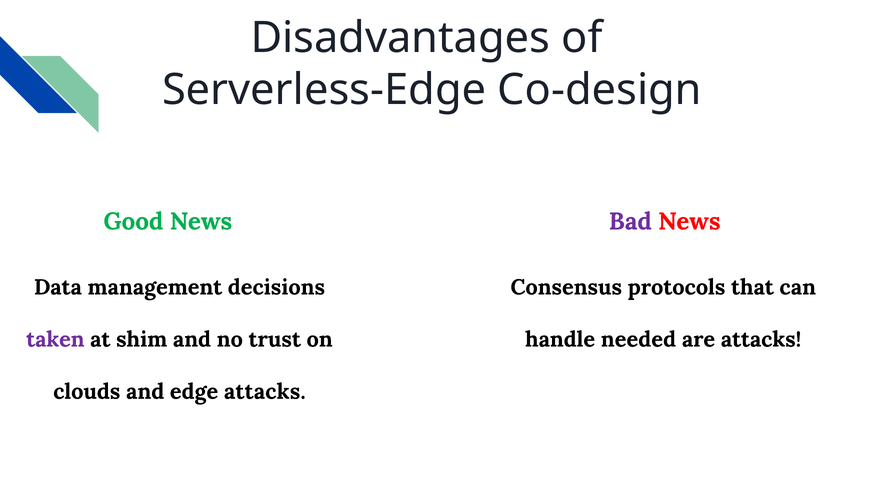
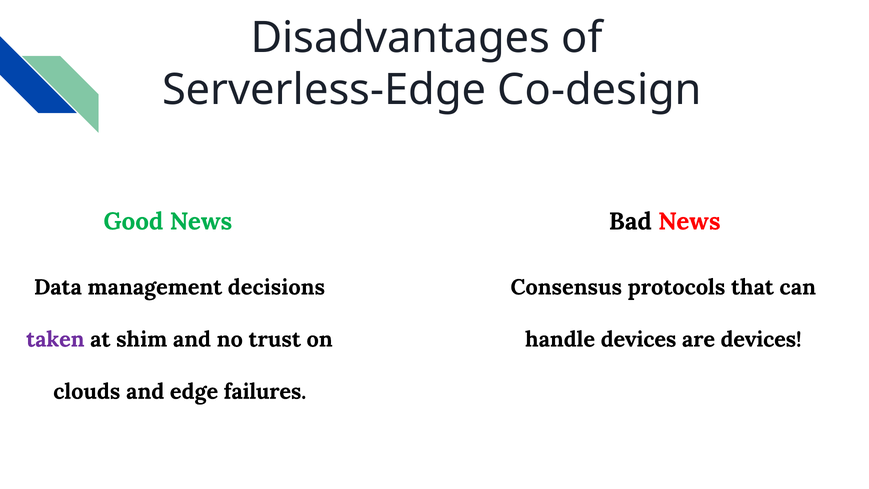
Bad colour: purple -> black
handle needed: needed -> devices
are attacks: attacks -> devices
edge attacks: attacks -> failures
